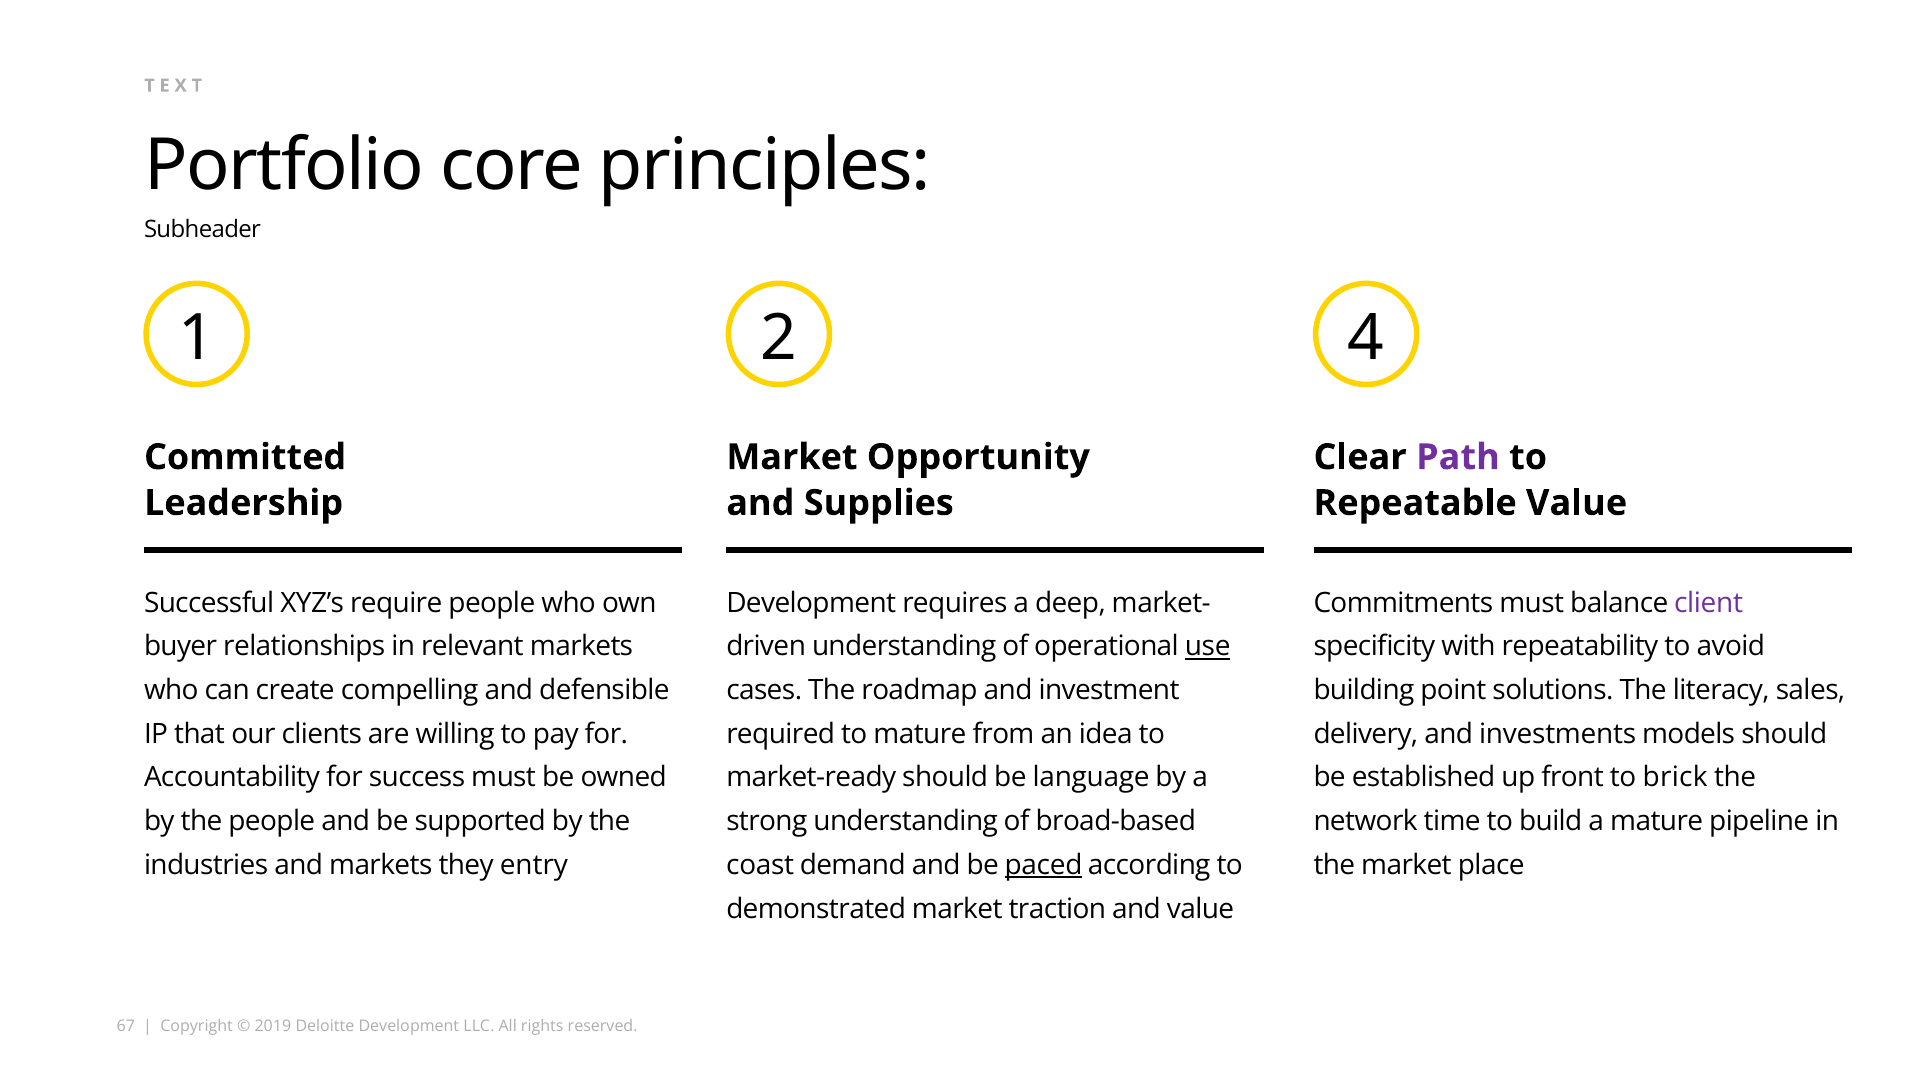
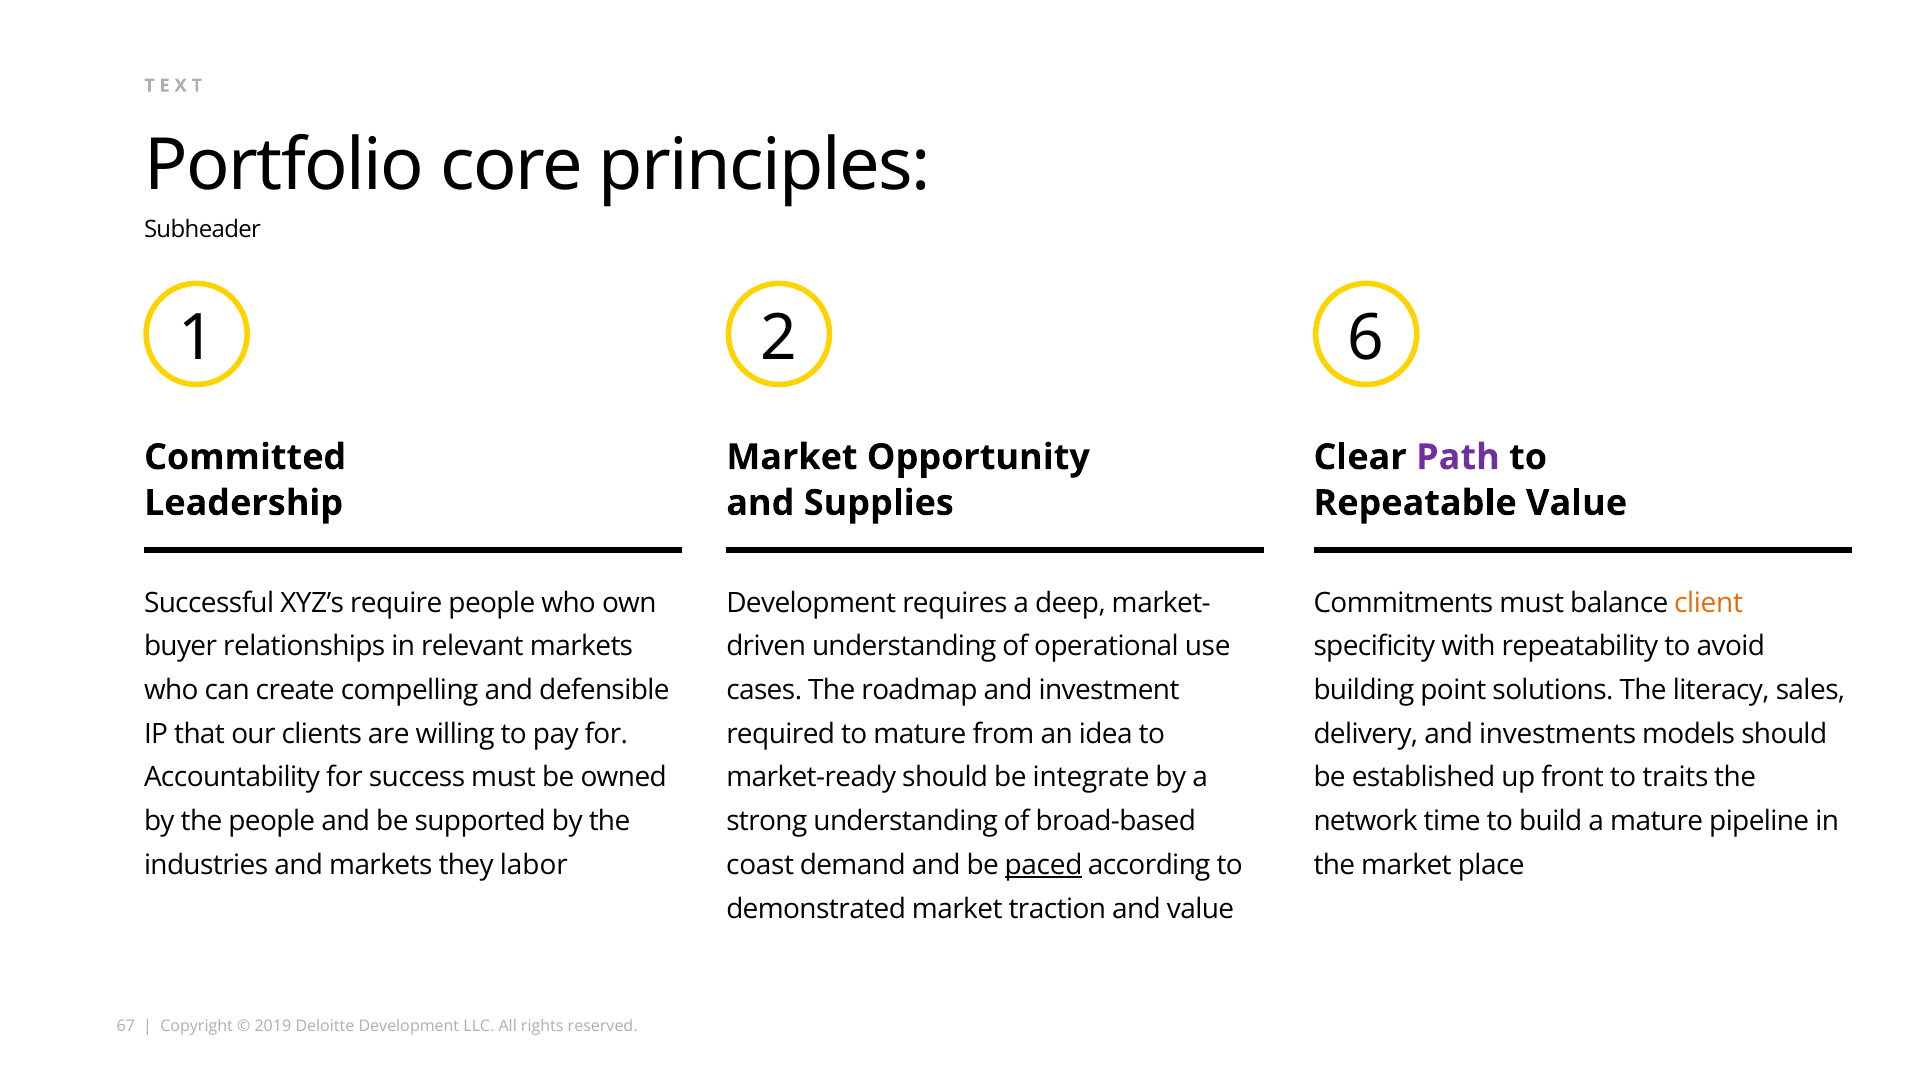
4: 4 -> 6
client colour: purple -> orange
use underline: present -> none
language: language -> integrate
brick: brick -> traits
entry: entry -> labor
